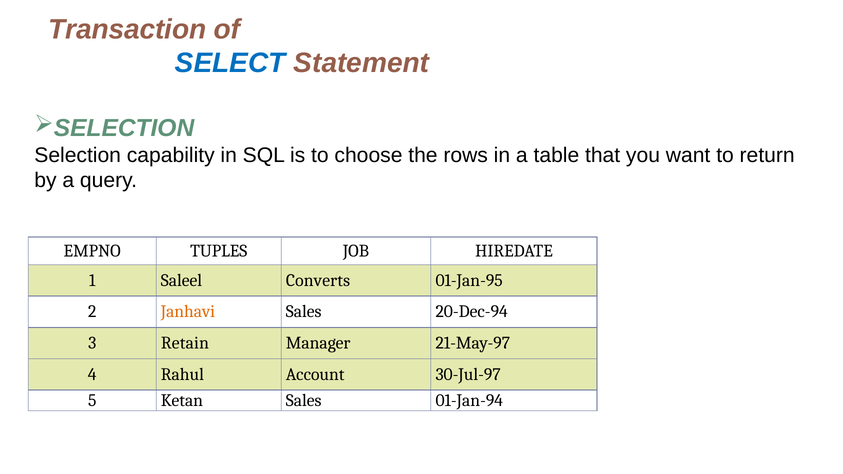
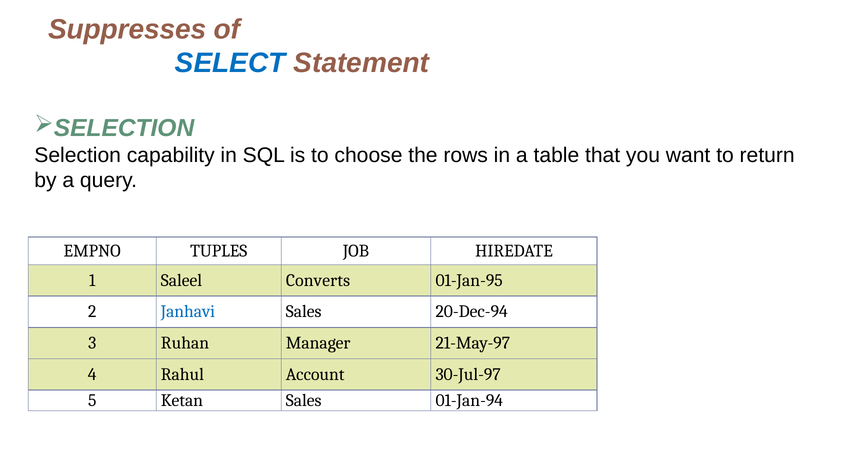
Transaction: Transaction -> Suppresses
Janhavi colour: orange -> blue
Retain: Retain -> Ruhan
